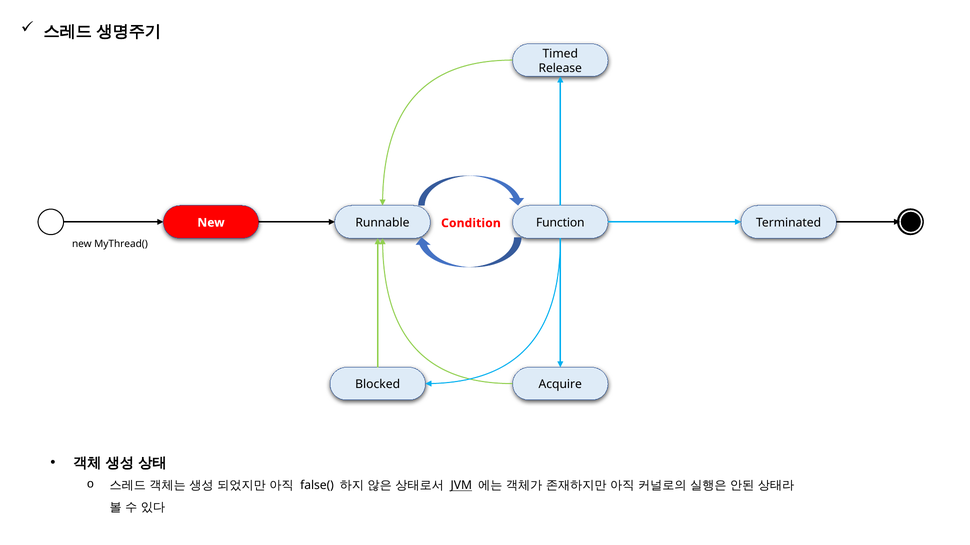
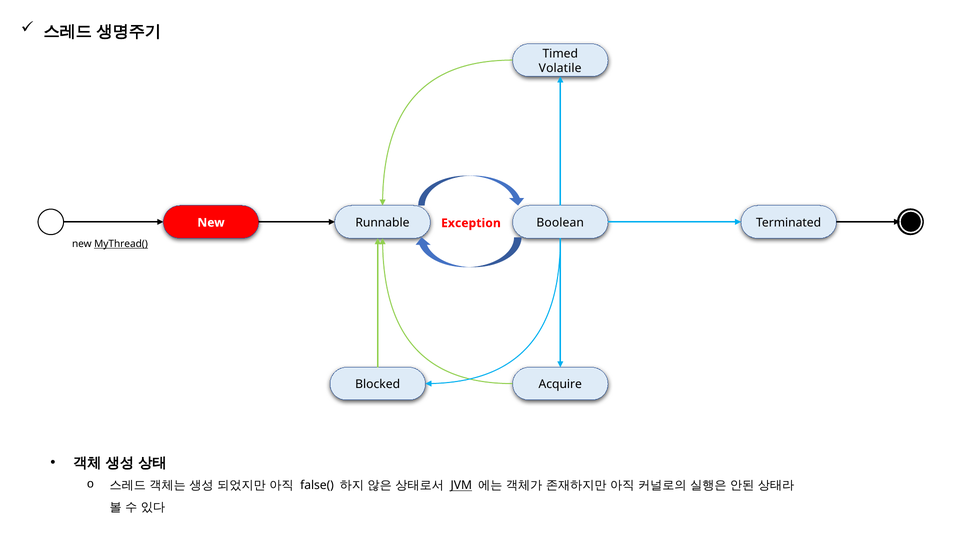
Release: Release -> Volatile
Function: Function -> Boolean
Condition: Condition -> Exception
MyThread( underline: none -> present
